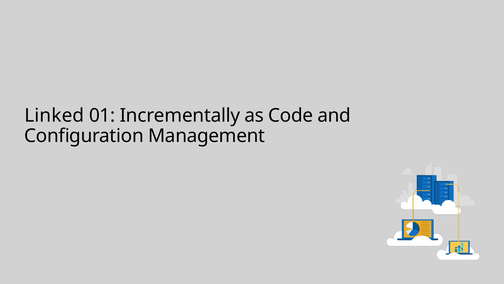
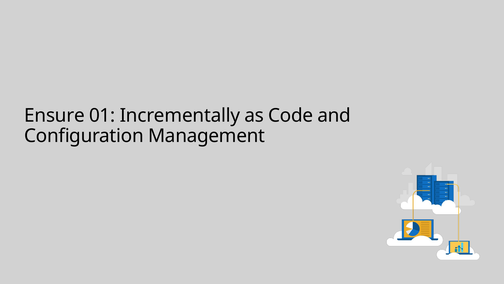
Linked: Linked -> Ensure
